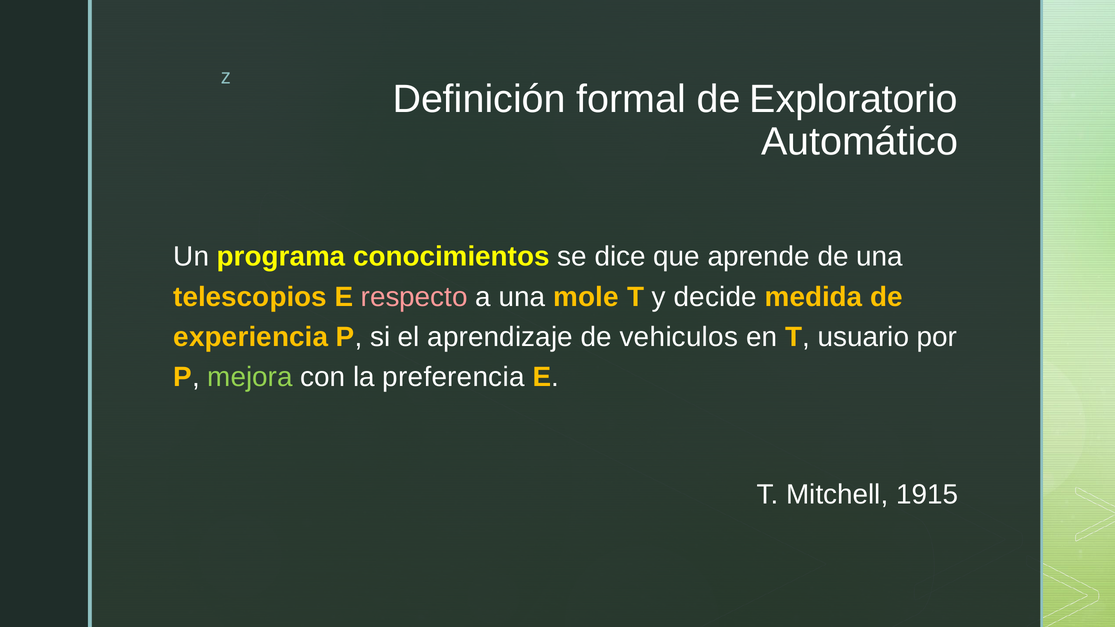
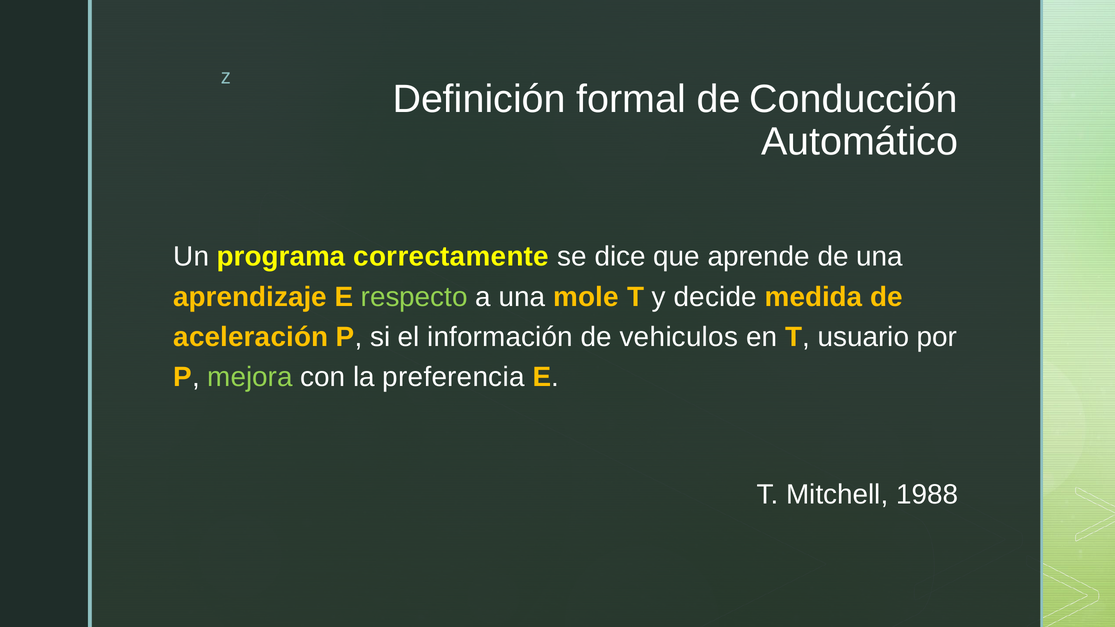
Exploratorio: Exploratorio -> Conducción
conocimientos: conocimientos -> correctamente
telescopios: telescopios -> aprendizaje
respecto colour: pink -> light green
experiencia: experiencia -> aceleración
aprendizaje: aprendizaje -> información
1915: 1915 -> 1988
